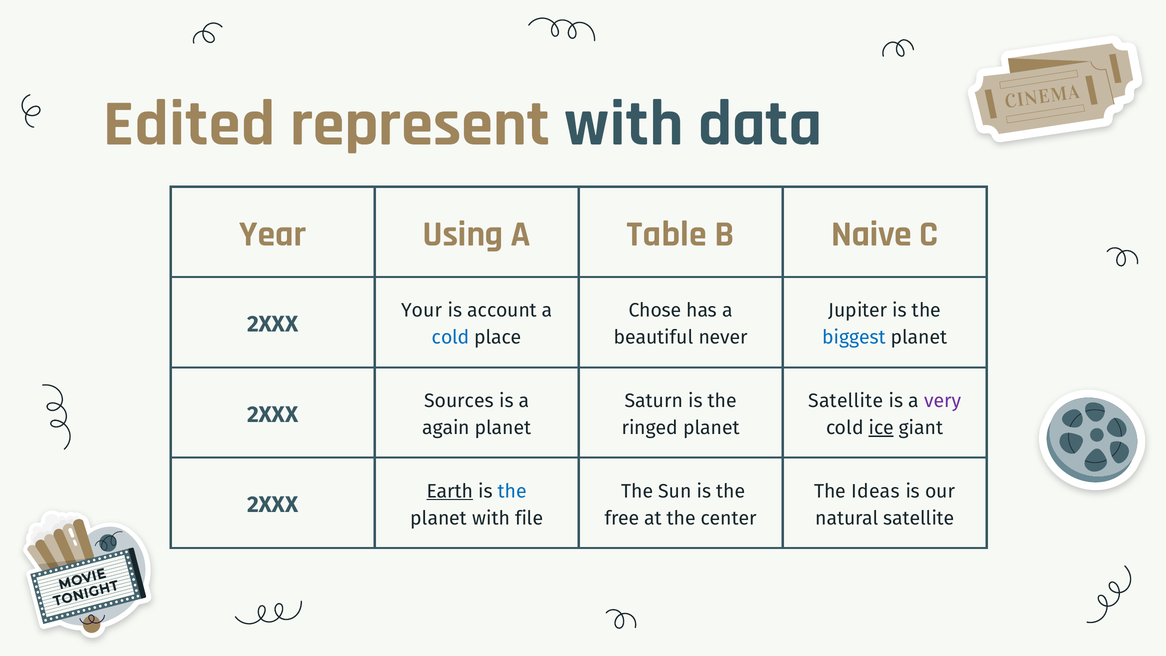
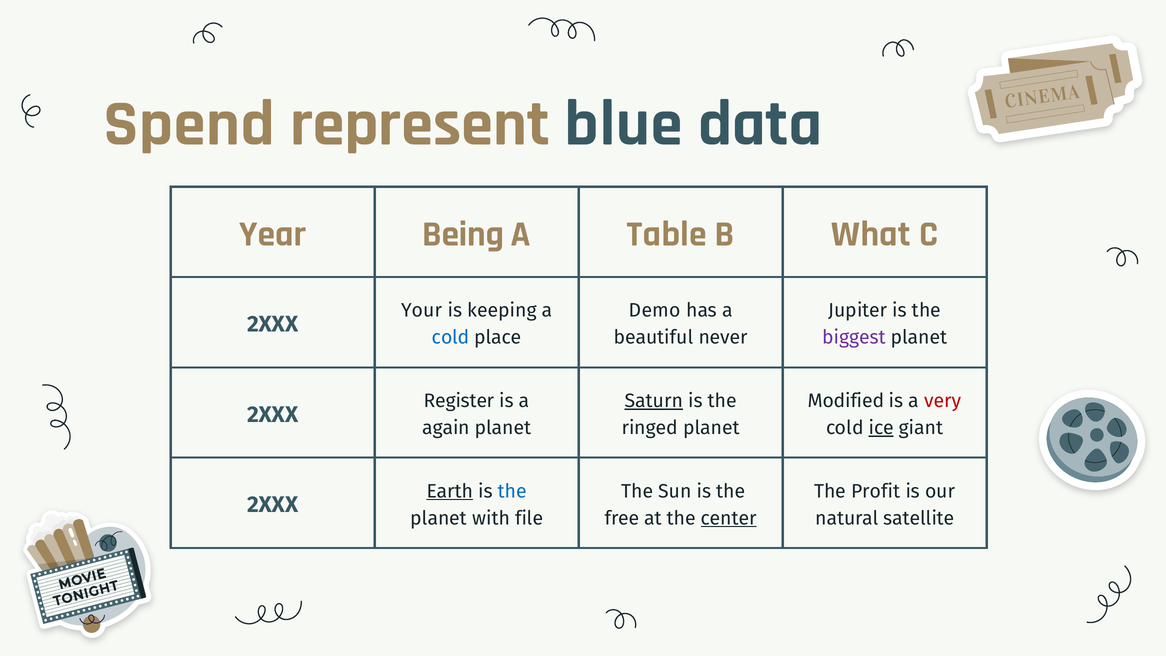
Edited: Edited -> Spend
represent with: with -> blue
Using: Using -> Being
Naive: Naive -> What
account: account -> keeping
Chose: Chose -> Demo
biggest colour: blue -> purple
Sources: Sources -> Register
Saturn underline: none -> present
Satellite at (846, 401): Satellite -> Modified
very colour: purple -> red
Ideas: Ideas -> Profit
center underline: none -> present
